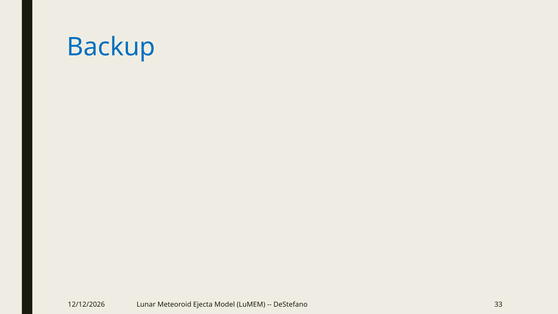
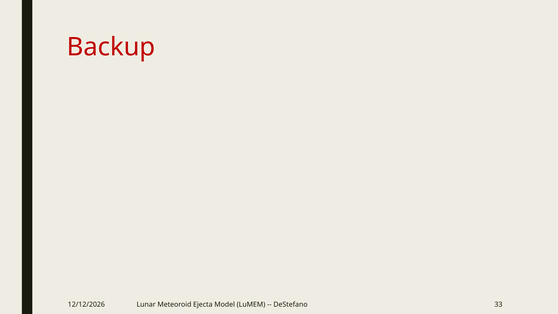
Backup colour: blue -> red
